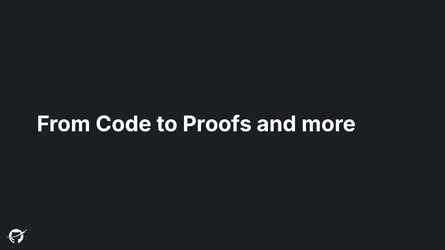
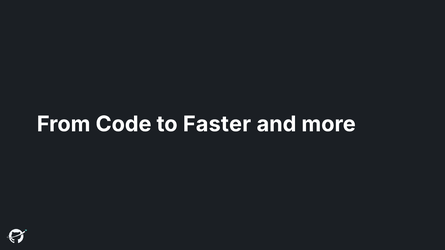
Proofs: Proofs -> Faster
